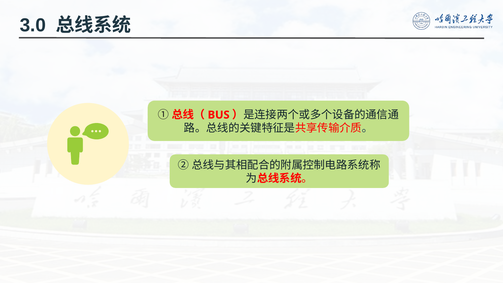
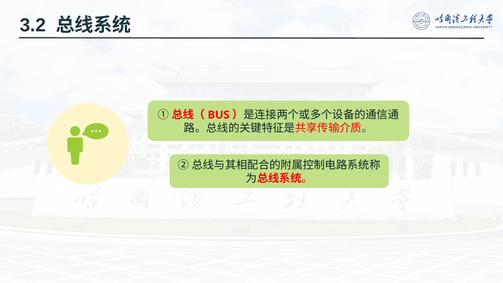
3.0: 3.0 -> 3.2
